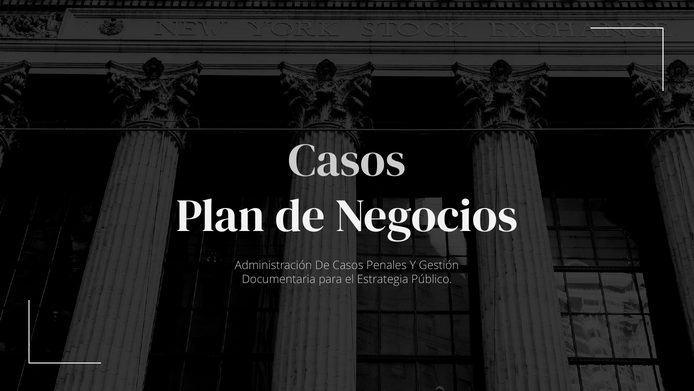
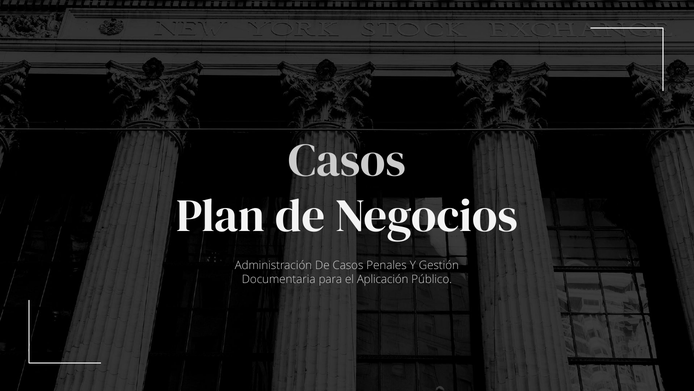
Estrategia: Estrategia -> Aplicación
